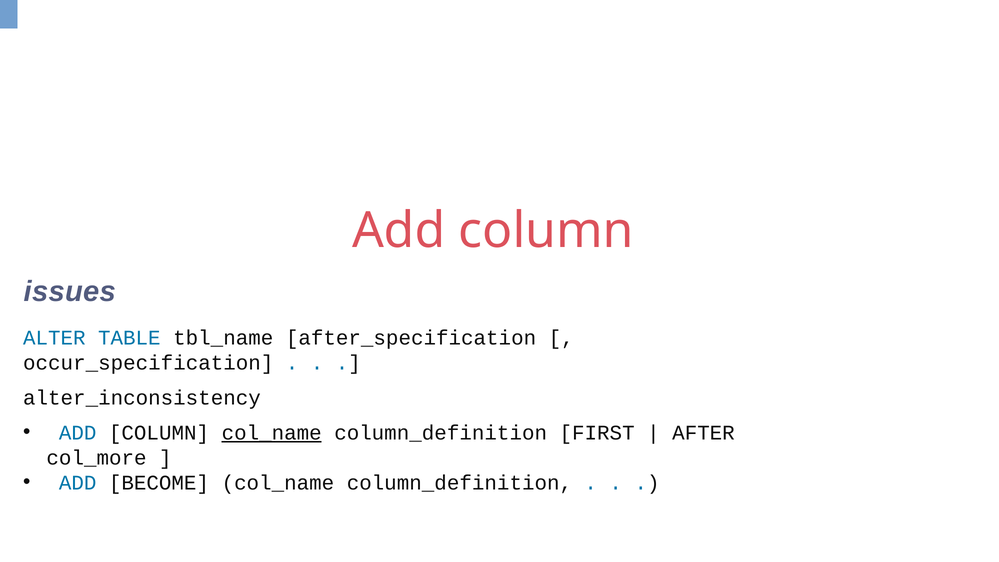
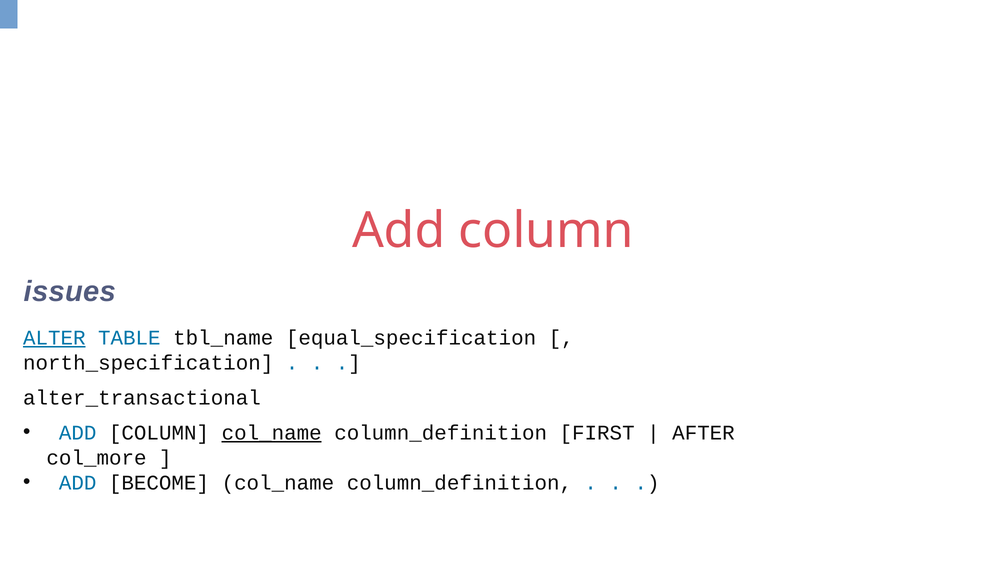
ALTER underline: none -> present
after_specification: after_specification -> equal_specification
occur_specification: occur_specification -> north_specification
alter_inconsistency: alter_inconsistency -> alter_transactional
